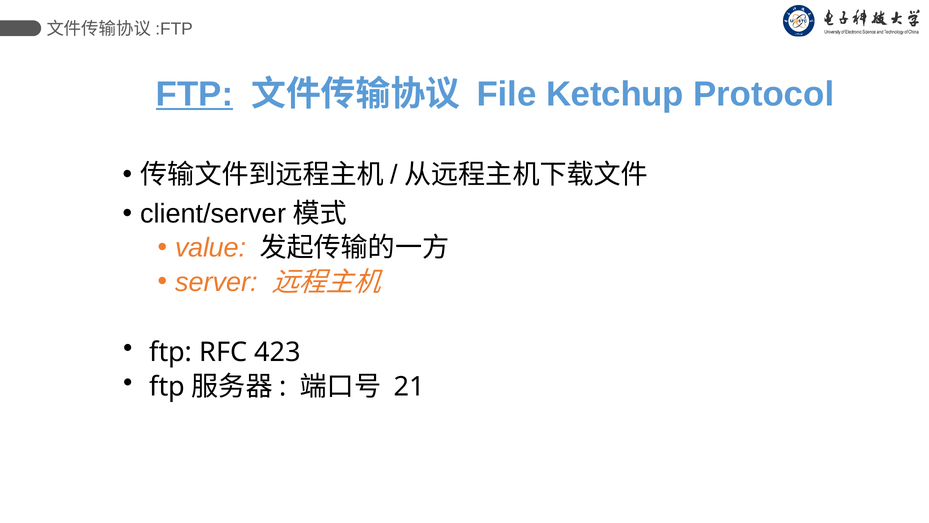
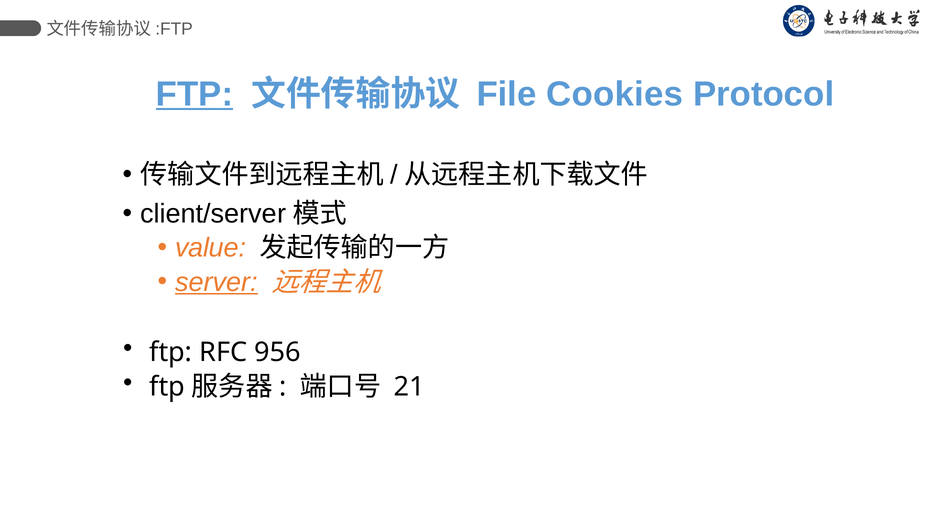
Ketchup: Ketchup -> Cookies
server underline: none -> present
423: 423 -> 956
